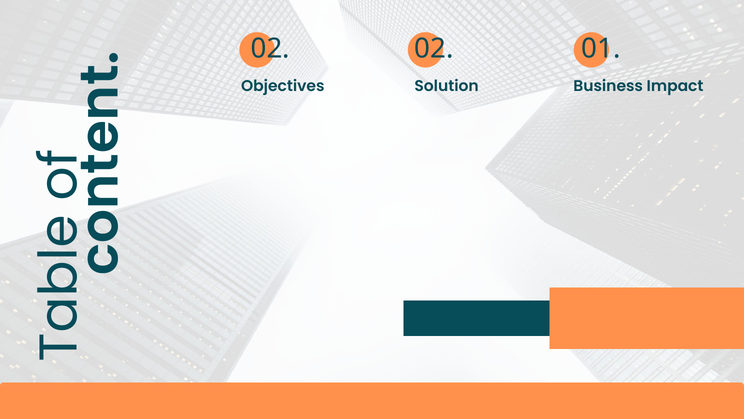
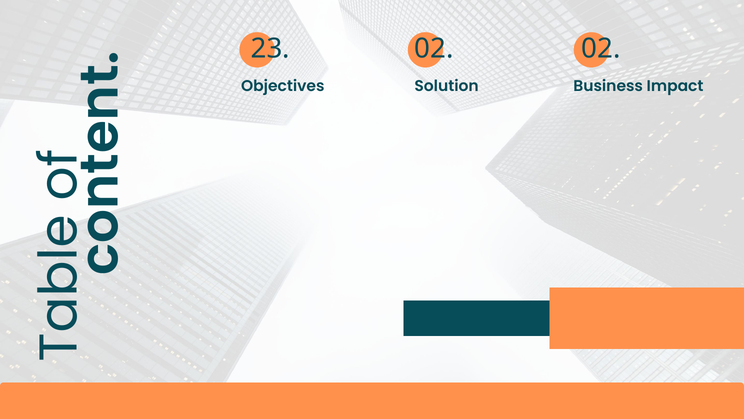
02 at (270, 49): 02 -> 23
02 01: 01 -> 02
